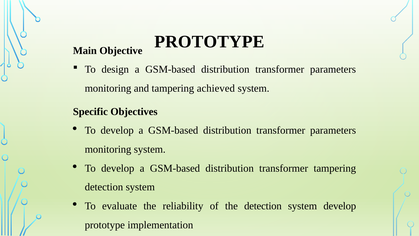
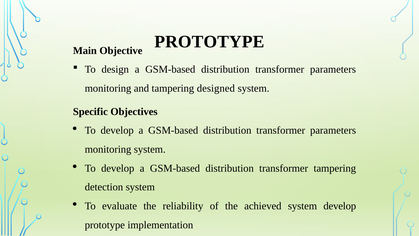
achieved: achieved -> designed
the detection: detection -> achieved
